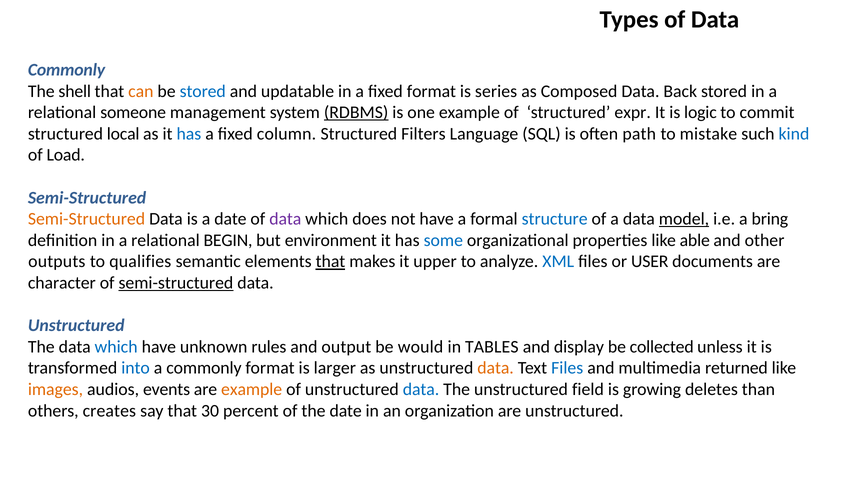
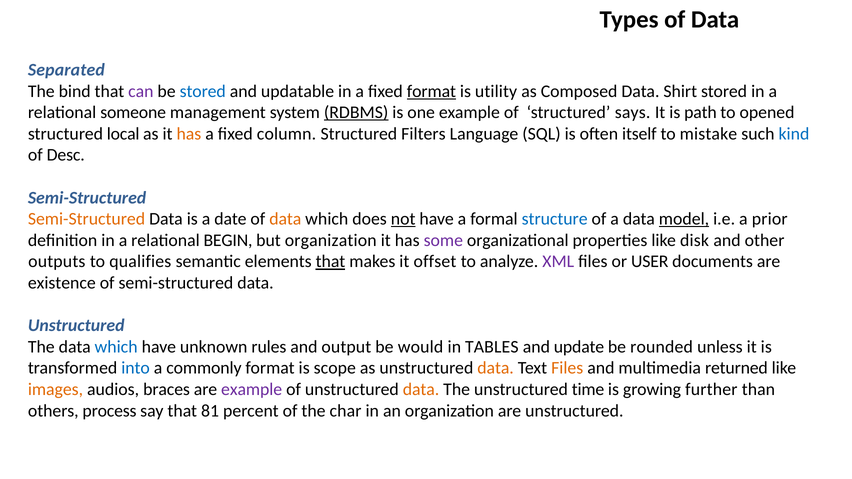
Commonly at (67, 70): Commonly -> Separated
shell: shell -> bind
can colour: orange -> purple
format at (431, 91) underline: none -> present
series: series -> utility
Back: Back -> Shirt
expr: expr -> says
logic: logic -> path
commit: commit -> opened
has at (189, 134) colour: blue -> orange
path: path -> itself
Load: Load -> Desc
data at (285, 219) colour: purple -> orange
not underline: none -> present
bring: bring -> prior
but environment: environment -> organization
some colour: blue -> purple
able: able -> disk
upper: upper -> offset
XML colour: blue -> purple
character: character -> existence
semi-structured at (176, 283) underline: present -> none
display: display -> update
collected: collected -> rounded
larger: larger -> scope
Files at (567, 368) colour: blue -> orange
events: events -> braces
example at (252, 390) colour: orange -> purple
data at (421, 390) colour: blue -> orange
field: field -> time
deletes: deletes -> further
creates: creates -> process
30: 30 -> 81
the date: date -> char
